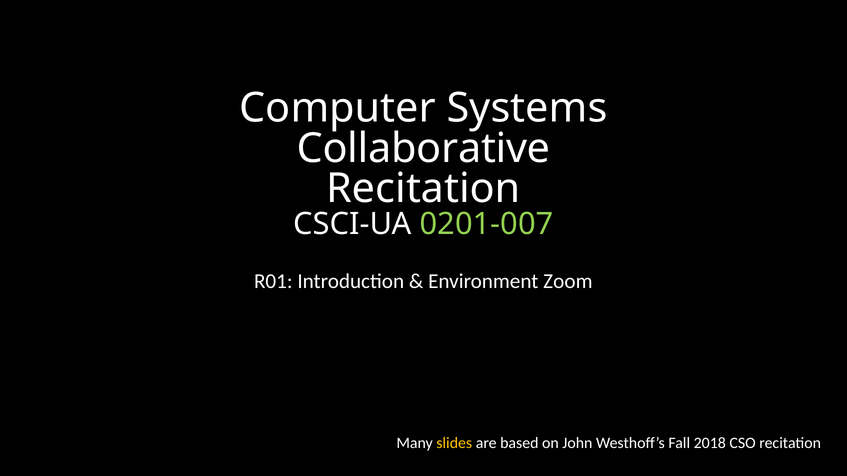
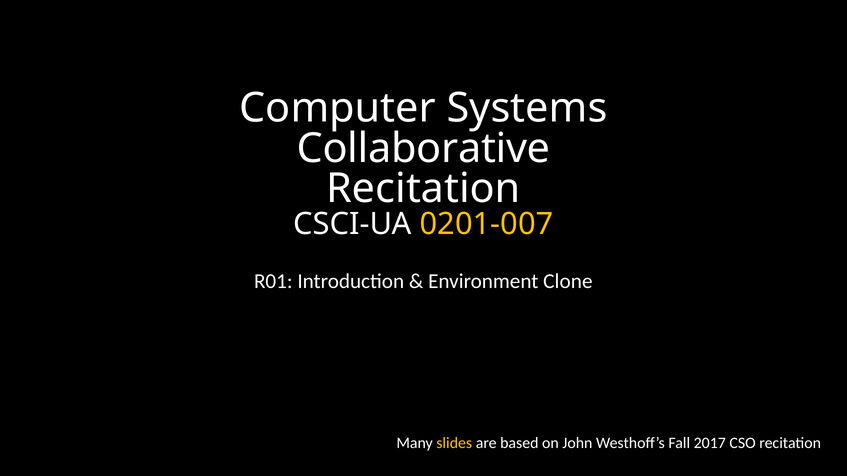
0201-007 colour: light green -> yellow
Zoom: Zoom -> Clone
2018: 2018 -> 2017
